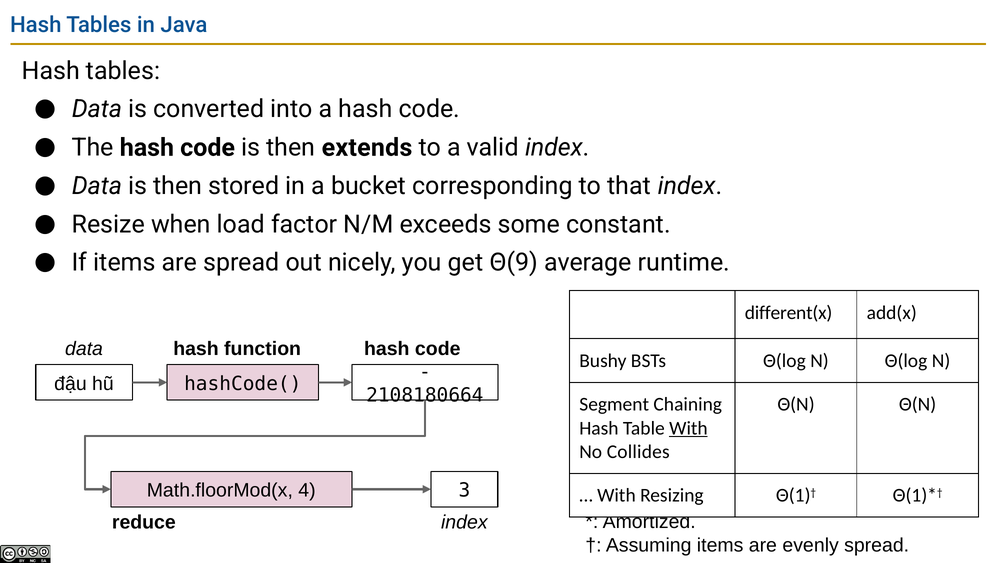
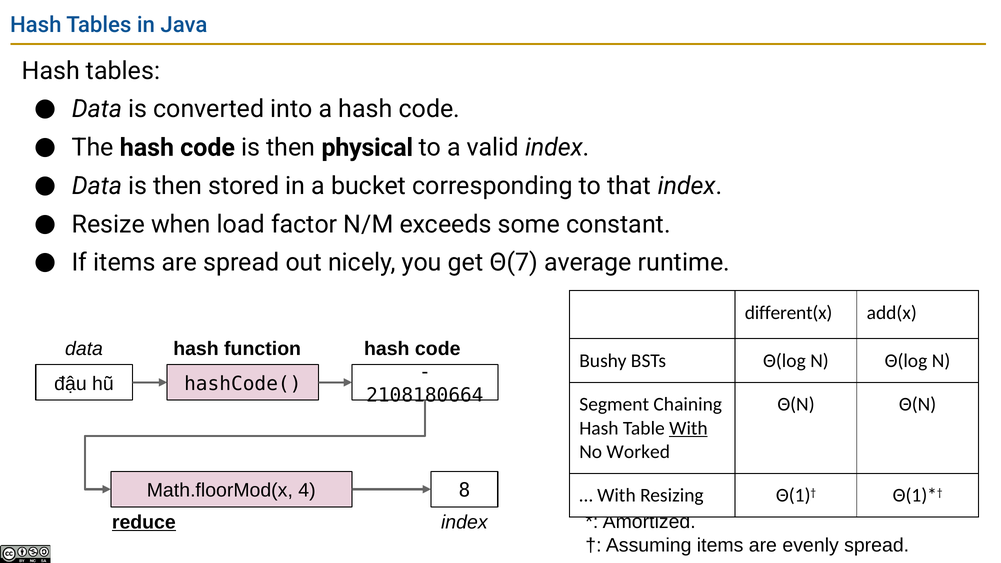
extends: extends -> physical
Θ(9: Θ(9 -> Θ(7
Collides: Collides -> Worked
3: 3 -> 8
reduce underline: none -> present
